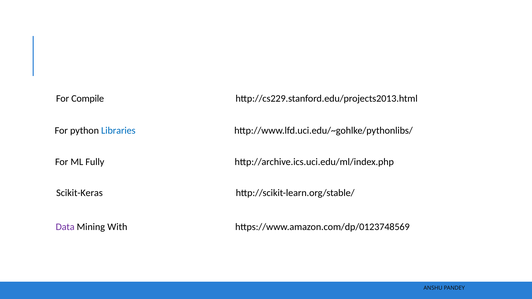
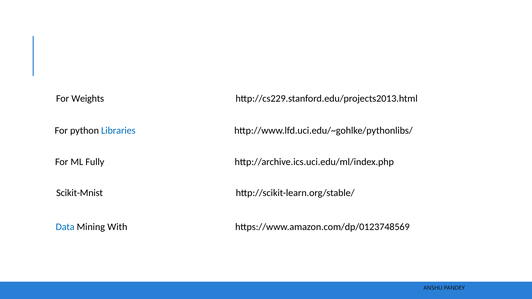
Compile: Compile -> Weights
Scikit-Keras: Scikit-Keras -> Scikit-Mnist
Data colour: purple -> blue
